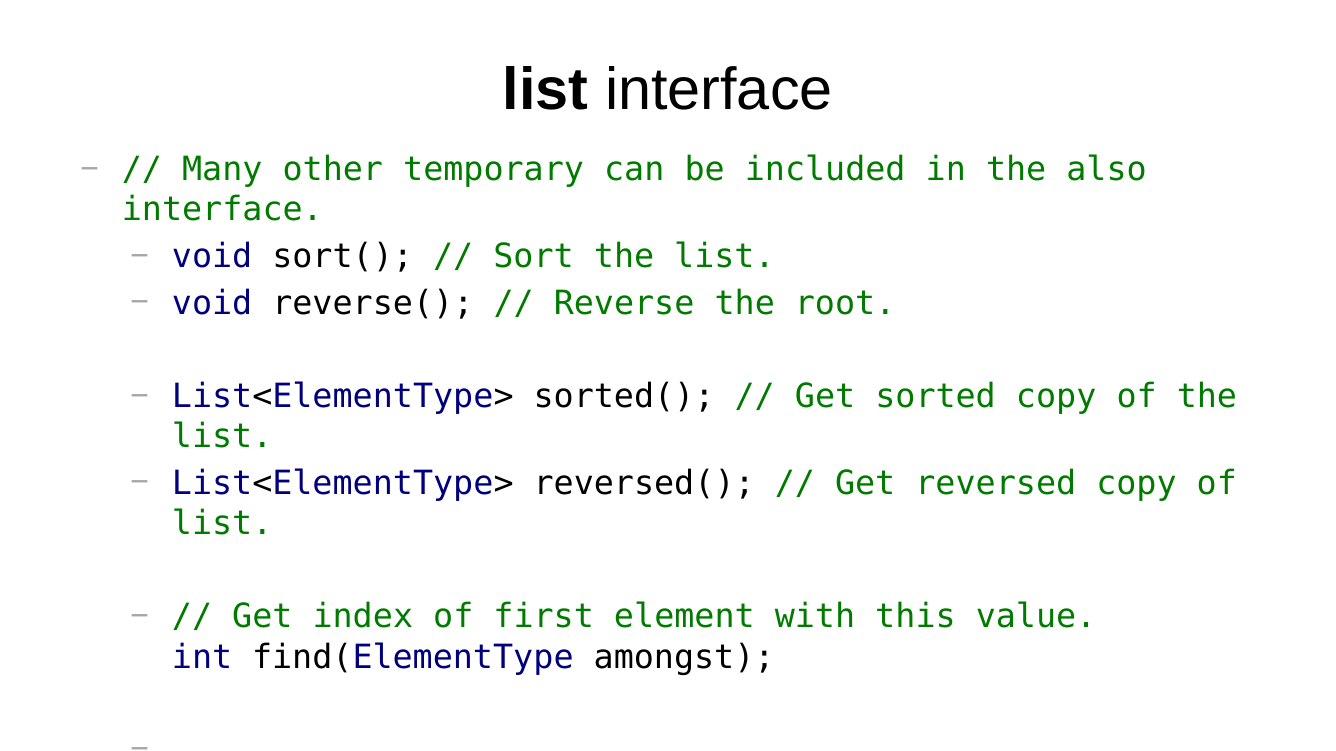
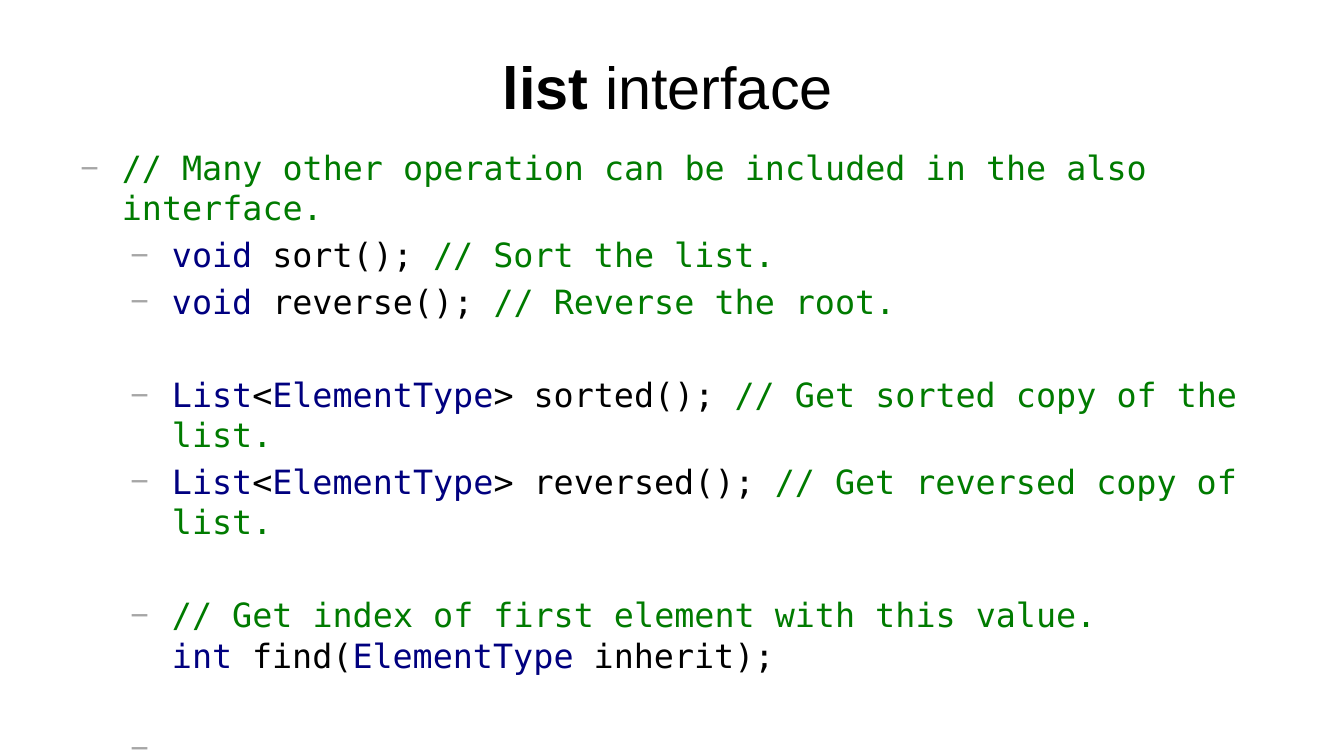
temporary: temporary -> operation
amongst: amongst -> inherit
